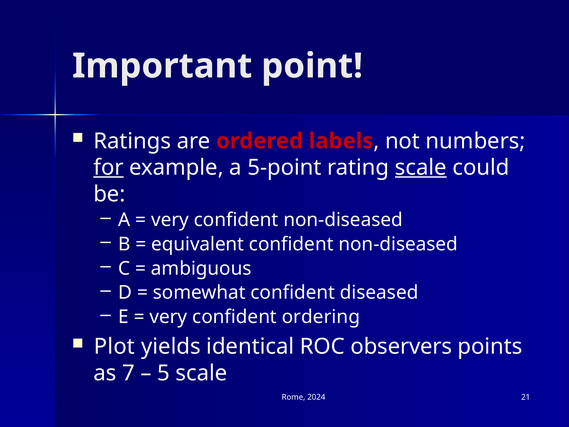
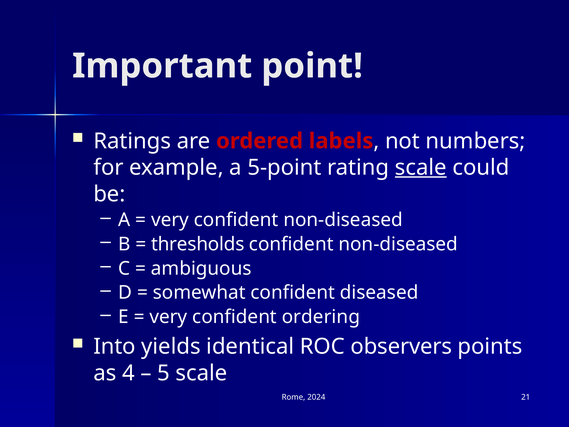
for underline: present -> none
equivalent: equivalent -> thresholds
Plot: Plot -> Into
7: 7 -> 4
